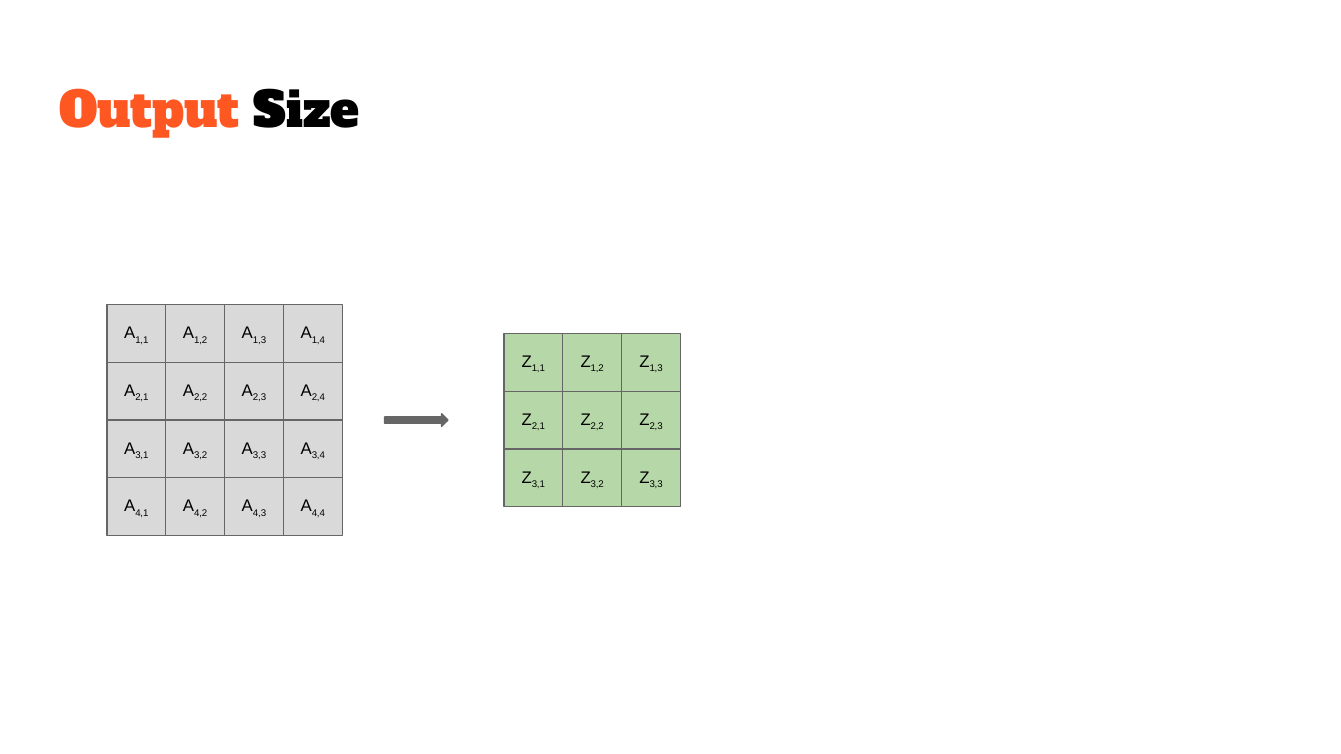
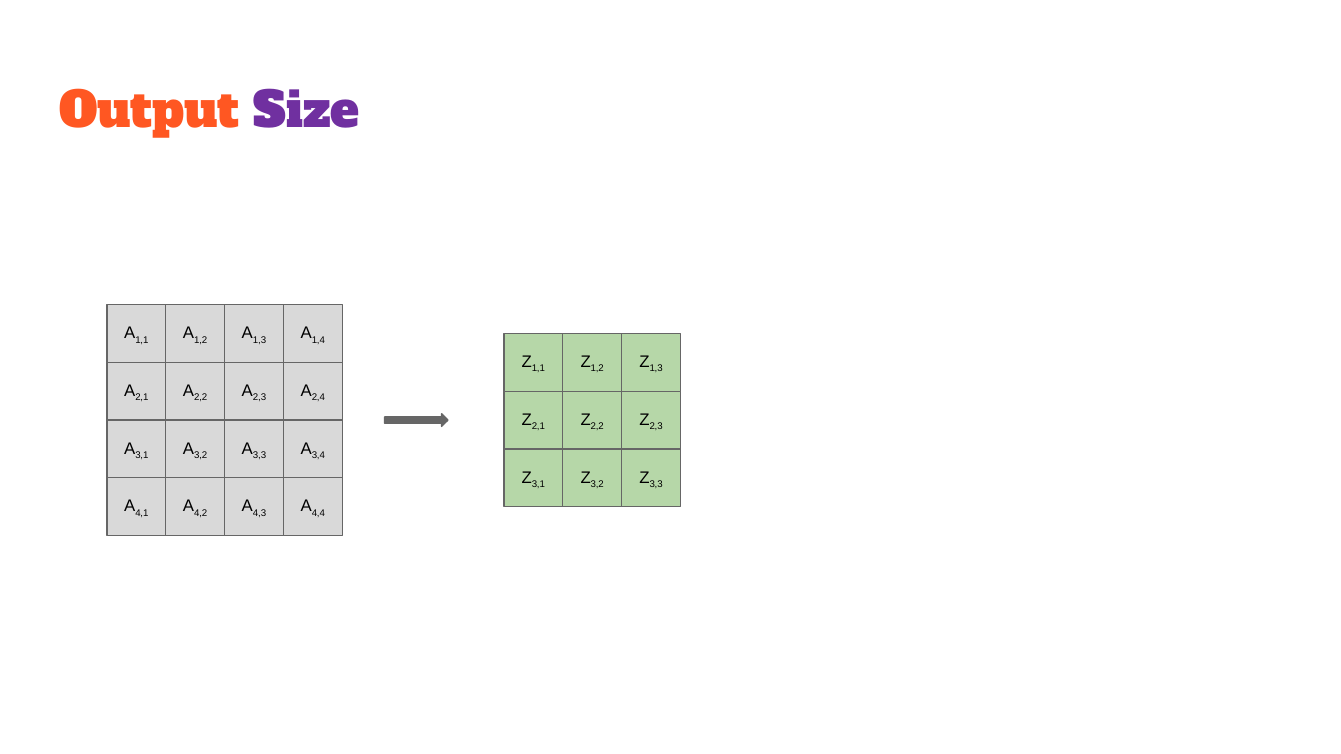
Size colour: black -> purple
